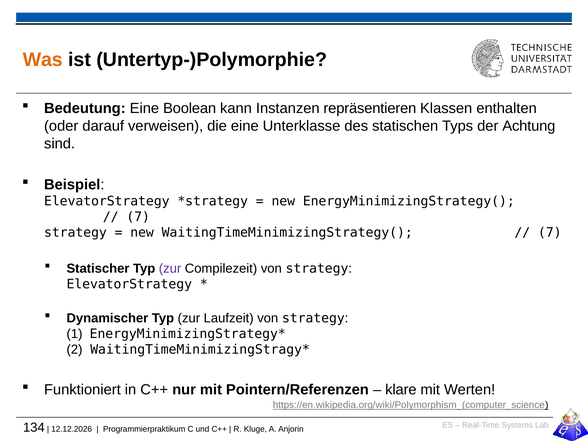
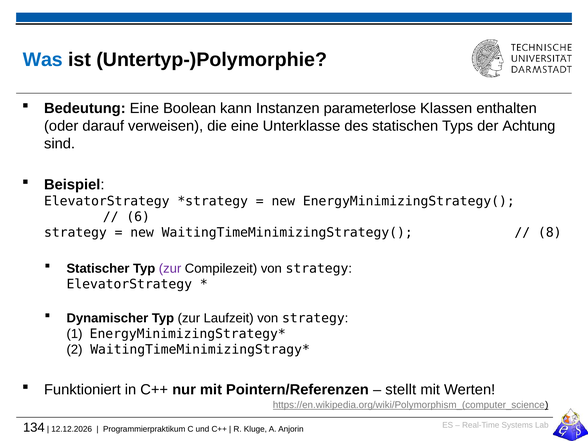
Was colour: orange -> blue
repräsentieren: repräsentieren -> parameterlose
7 at (138, 217): 7 -> 6
7 at (550, 233): 7 -> 8
klare: klare -> stellt
